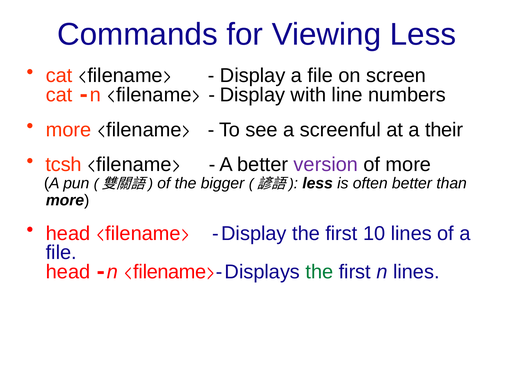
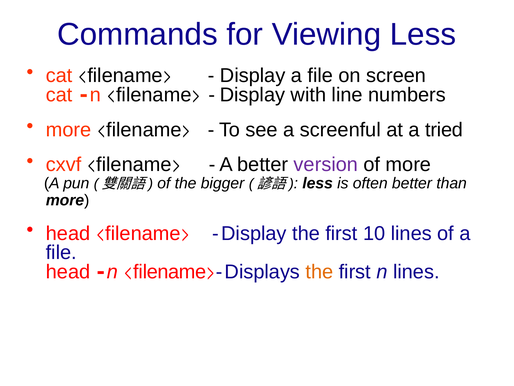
their: their -> tried
tcsh: tcsh -> cxvf
the at (319, 272) colour: green -> orange
